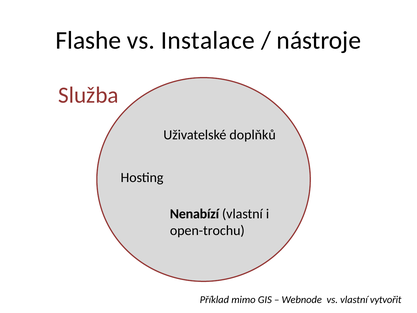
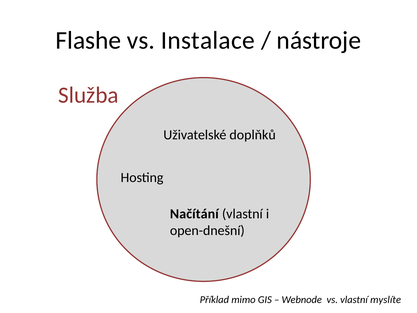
Nenabízí: Nenabízí -> Načítání
open-trochu: open-trochu -> open-dnešní
vytvořit: vytvořit -> myslíte
